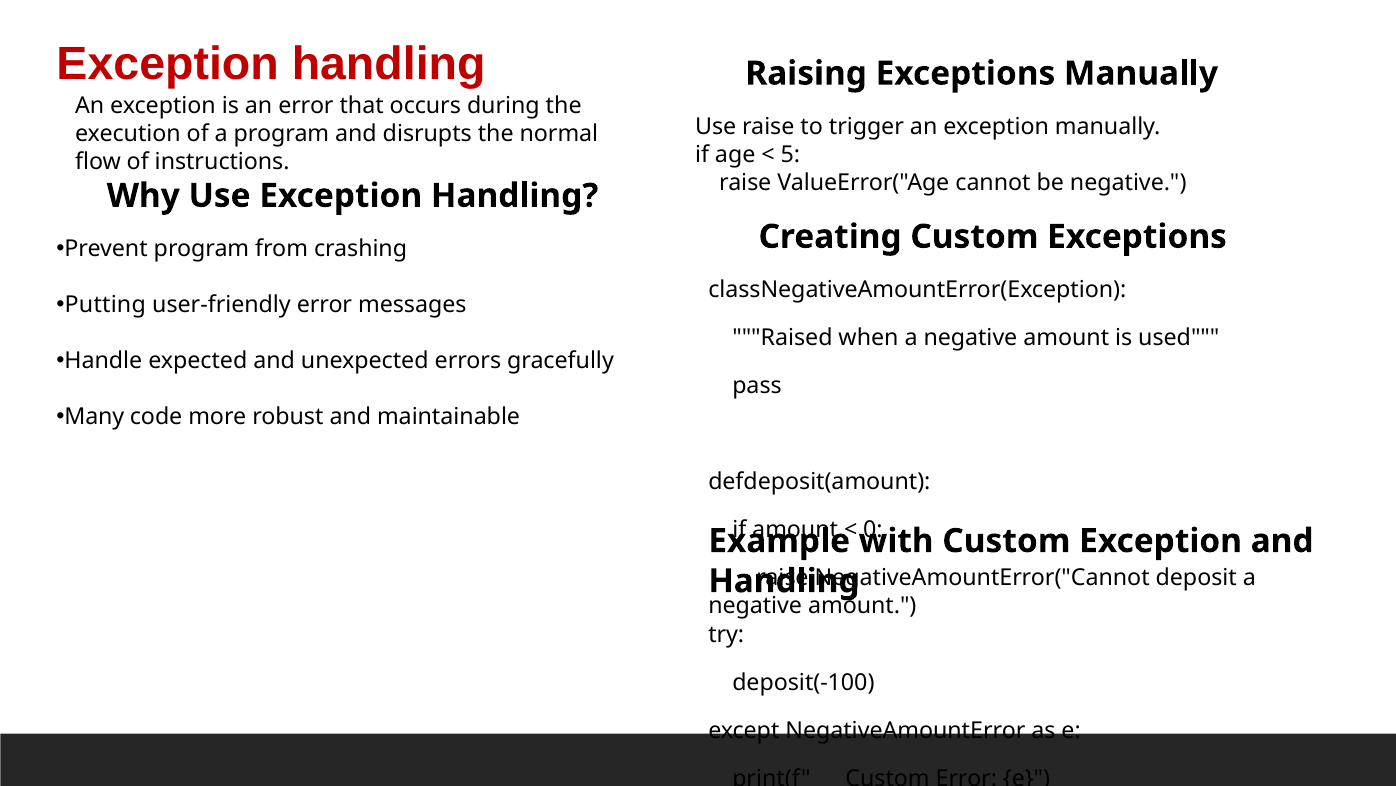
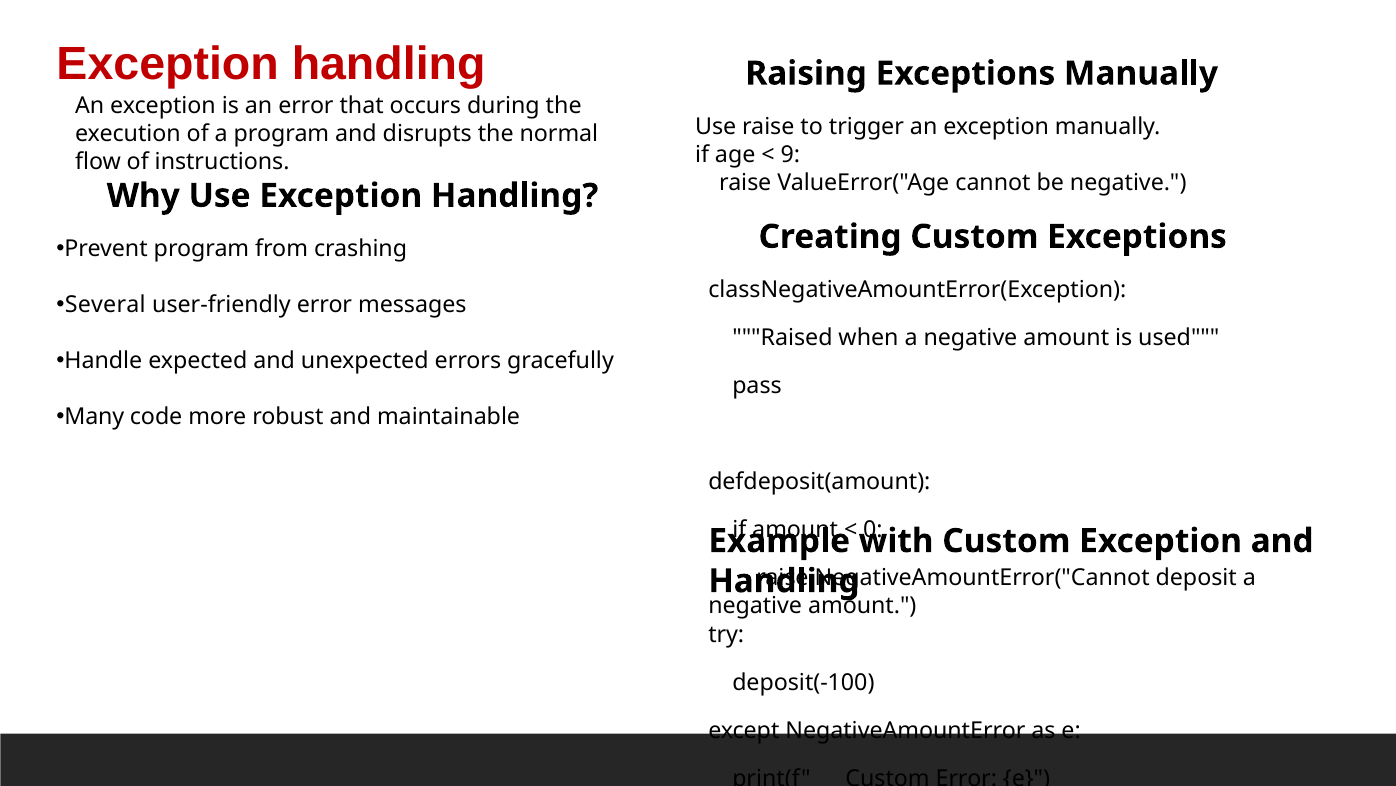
5: 5 -> 9
Putting: Putting -> Several
